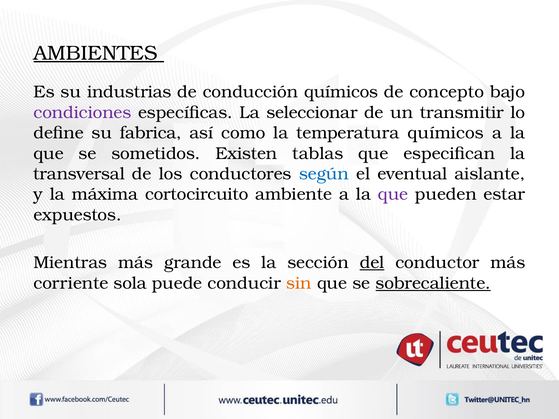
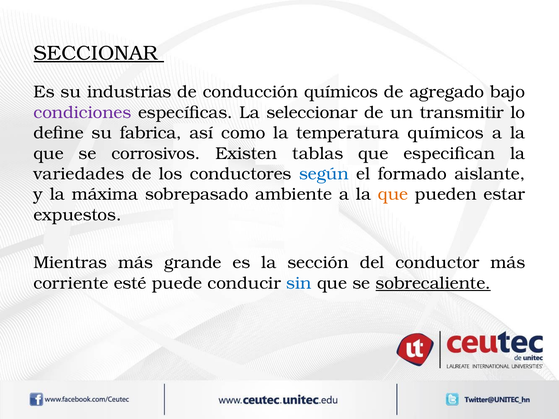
AMBIENTES: AMBIENTES -> SECCIONAR
concepto: concepto -> agregado
sometidos: sometidos -> corrosivos
transversal: transversal -> variedades
eventual: eventual -> formado
cortocircuito: cortocircuito -> sobrepasado
que at (393, 194) colour: purple -> orange
del underline: present -> none
sola: sola -> esté
sin colour: orange -> blue
